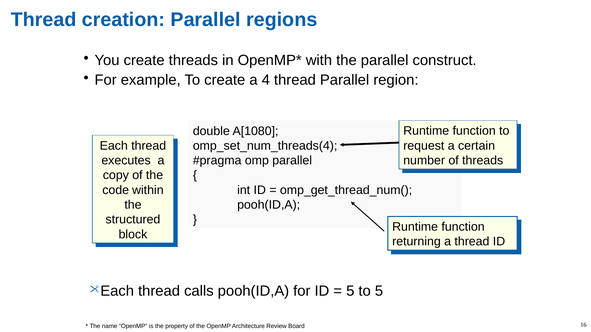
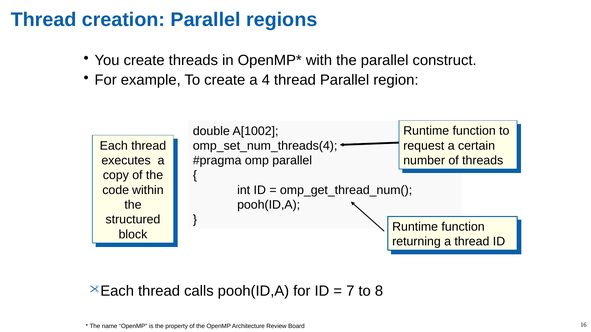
A[1080: A[1080 -> A[1002
5 at (350, 291): 5 -> 7
to 5: 5 -> 8
